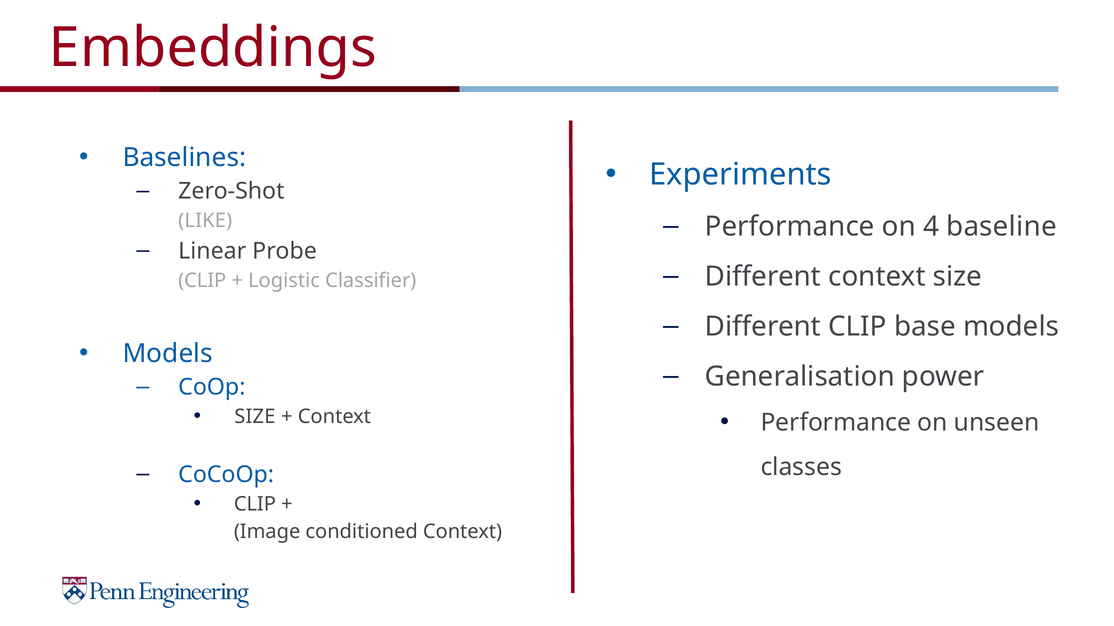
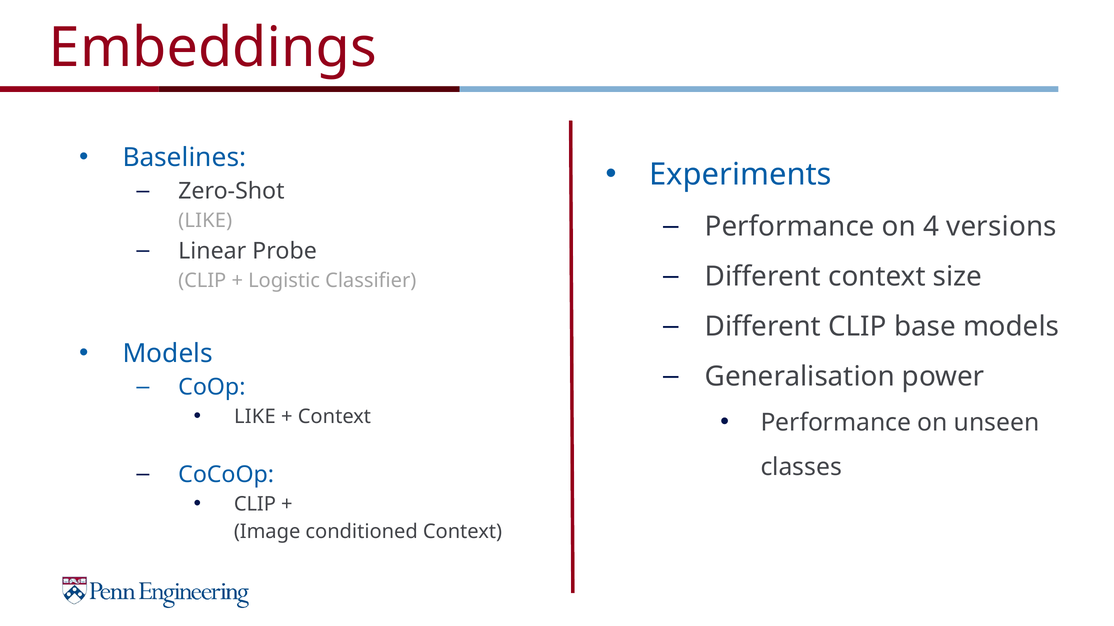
baseline: baseline -> versions
SIZE at (255, 417): SIZE -> LIKE
